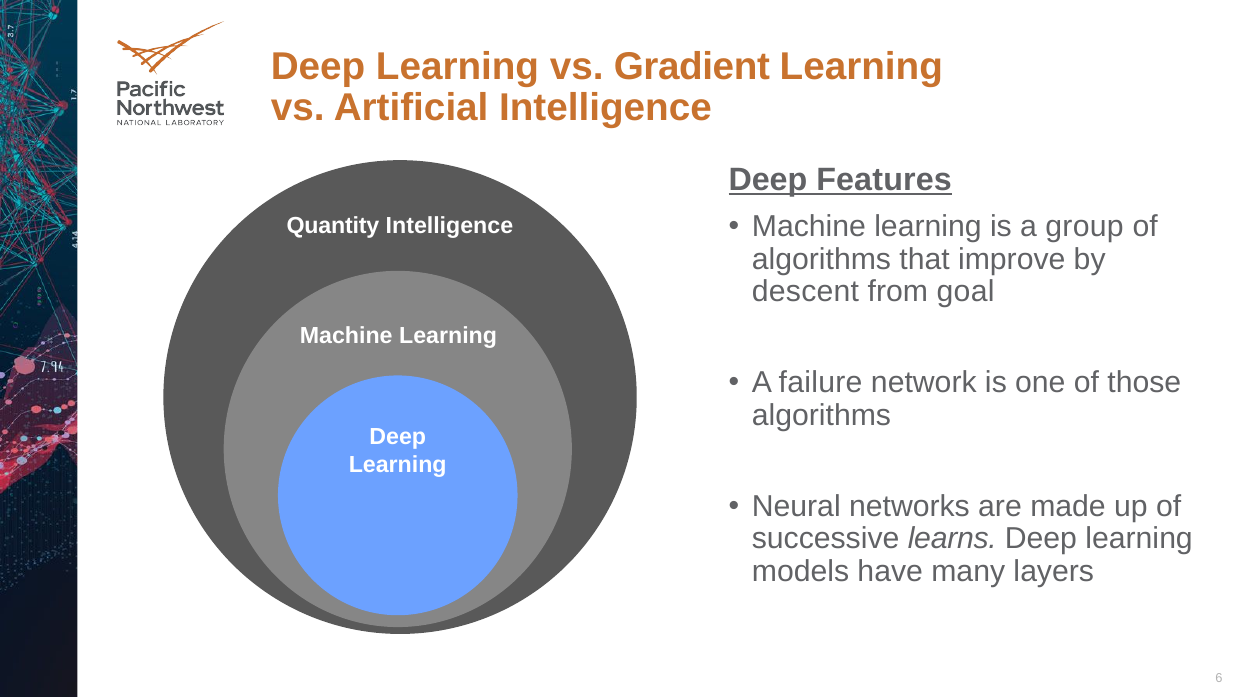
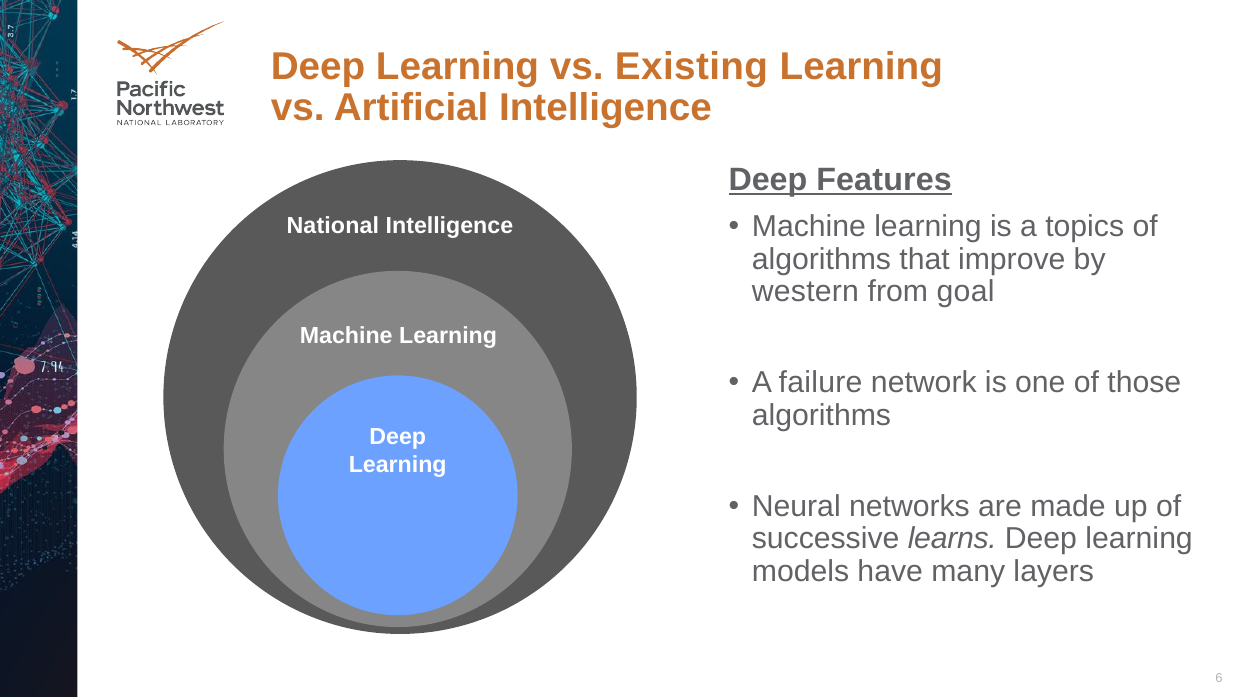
Gradient: Gradient -> Existing
group: group -> topics
Quantity: Quantity -> National
descent: descent -> western
